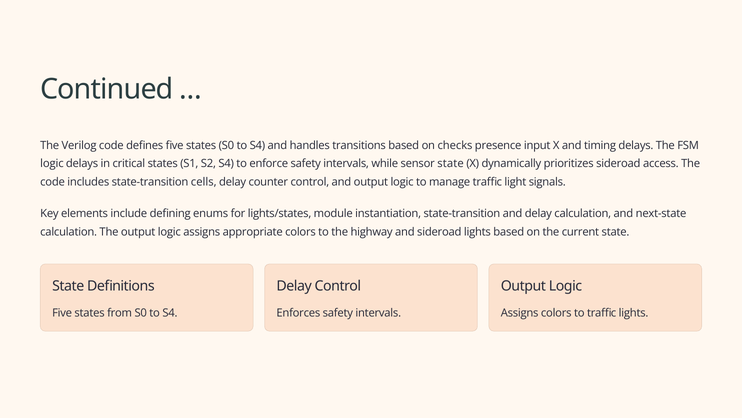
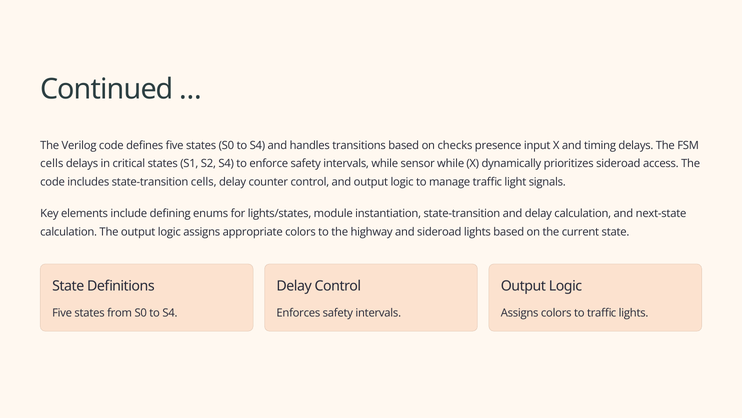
logic at (52, 163): logic -> cells
sensor state: state -> while
